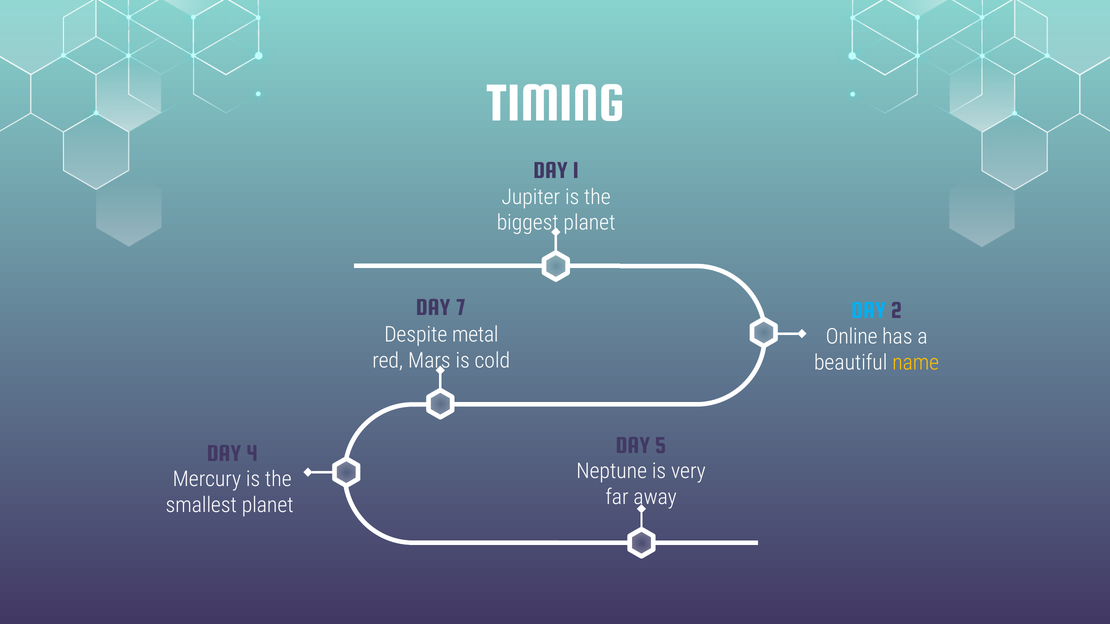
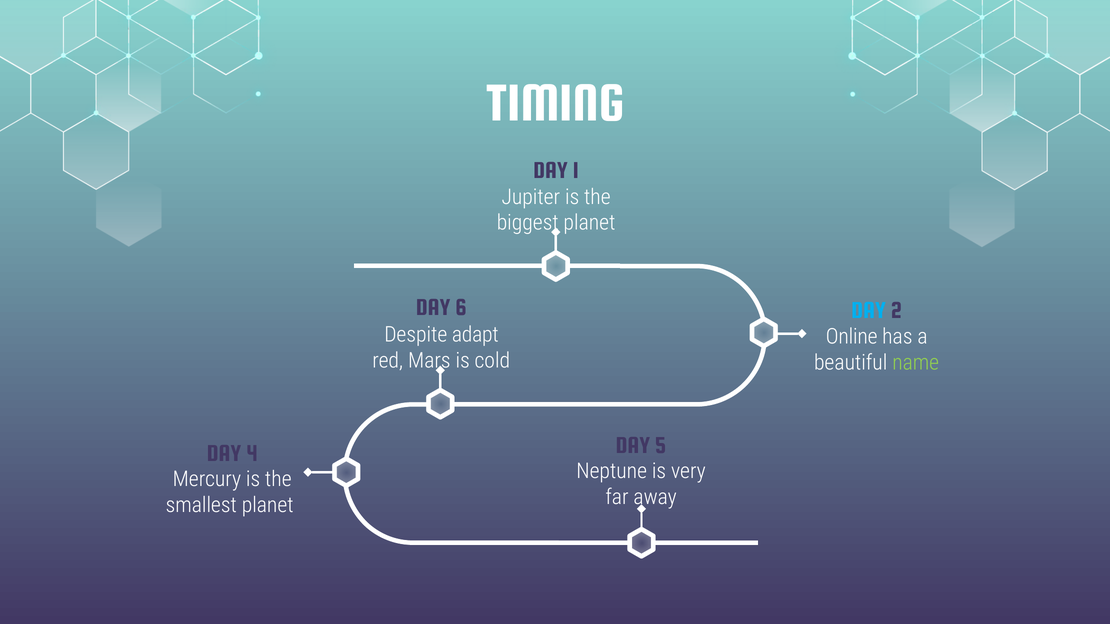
7: 7 -> 6
metal: metal -> adapt
name colour: yellow -> light green
